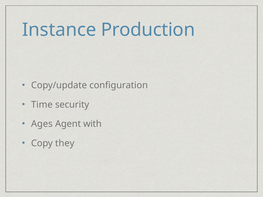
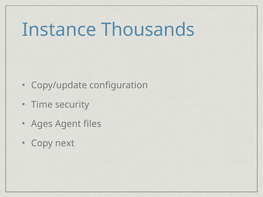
Production: Production -> Thousands
with: with -> files
they: they -> next
